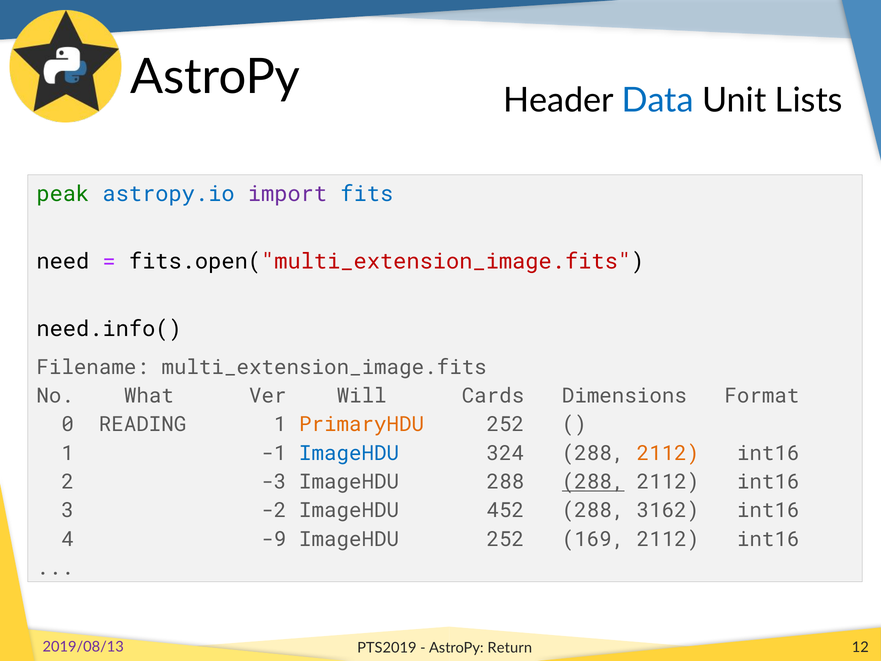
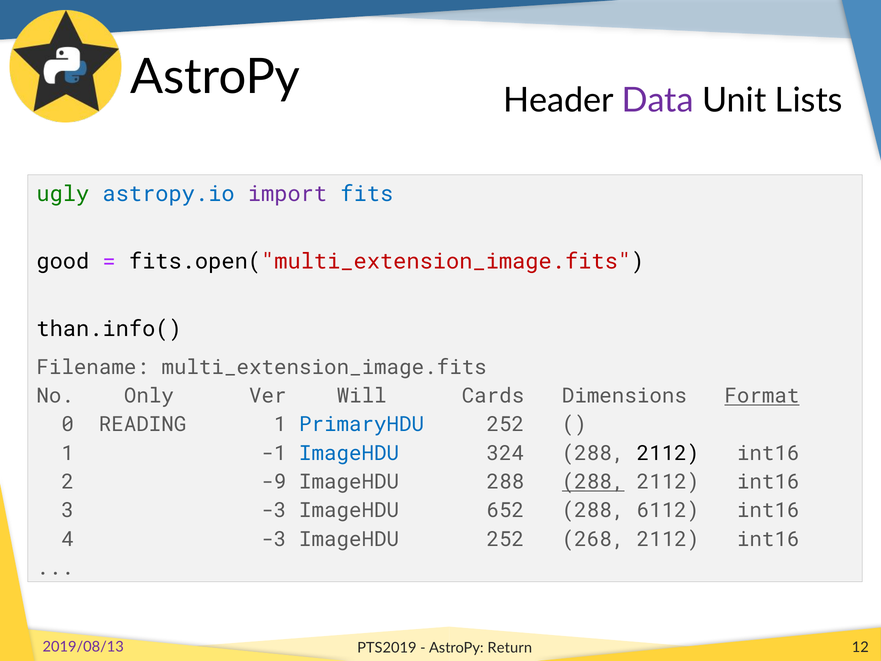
Data colour: blue -> purple
peak: peak -> ugly
need: need -> good
need.info(: need.info( -> than.info(
What: What -> Only
Format underline: none -> present
PrimaryHDU colour: orange -> blue
2112 at (668, 453) colour: orange -> black
-3: -3 -> -9
3 -2: -2 -> -3
452: 452 -> 652
3162: 3162 -> 6112
4 -9: -9 -> -3
169: 169 -> 268
